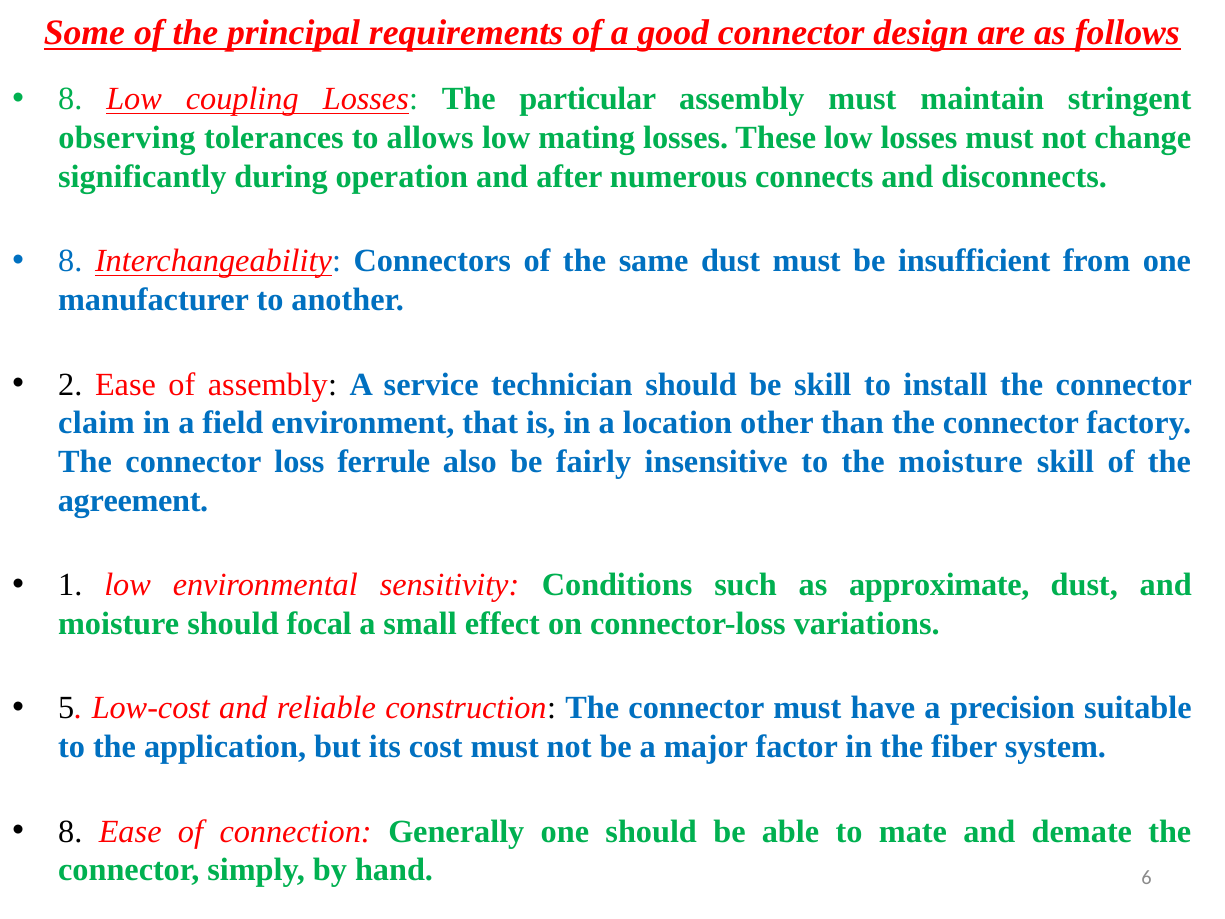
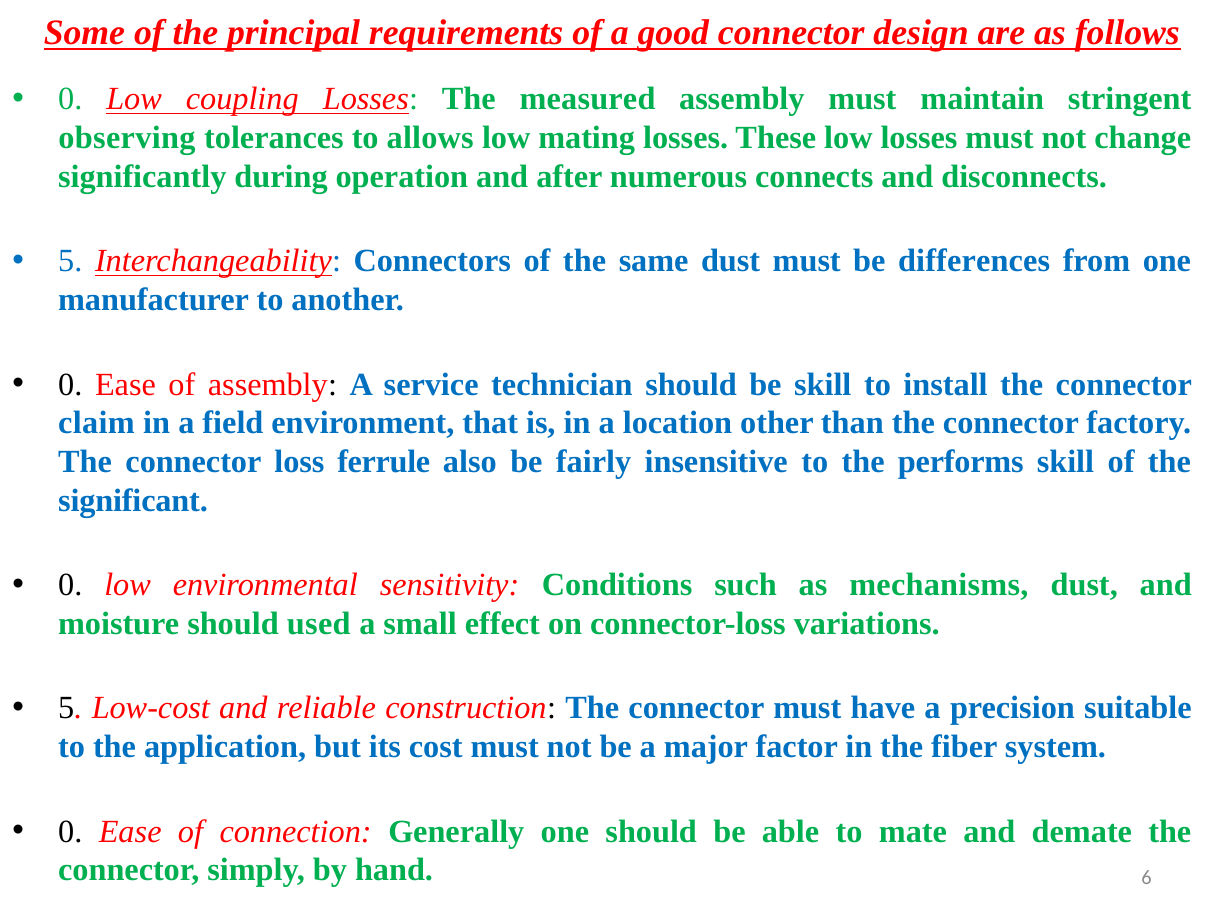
8 at (70, 99): 8 -> 0
particular: particular -> measured
8 at (70, 261): 8 -> 5
insufficient: insufficient -> differences
2 at (70, 384): 2 -> 0
the moisture: moisture -> performs
agreement: agreement -> significant
1 at (70, 585): 1 -> 0
approximate: approximate -> mechanisms
focal: focal -> used
8 at (70, 831): 8 -> 0
